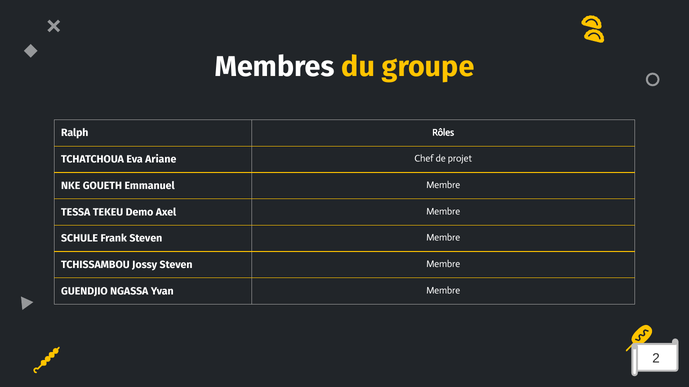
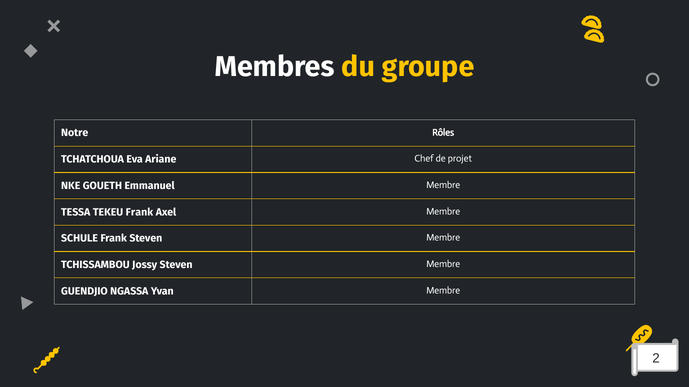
Ralph: Ralph -> Notre
TEKEU Demo: Demo -> Frank
